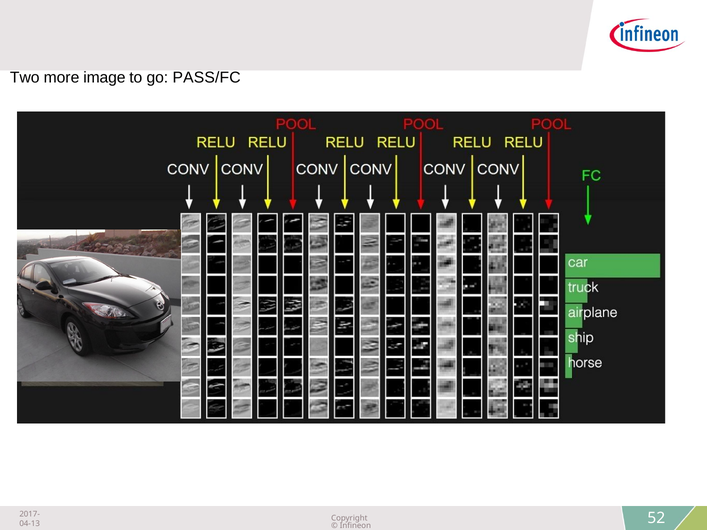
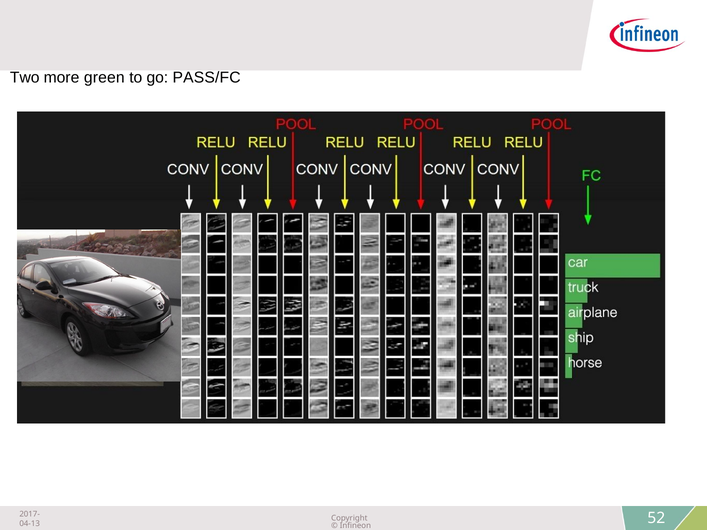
image: image -> green
